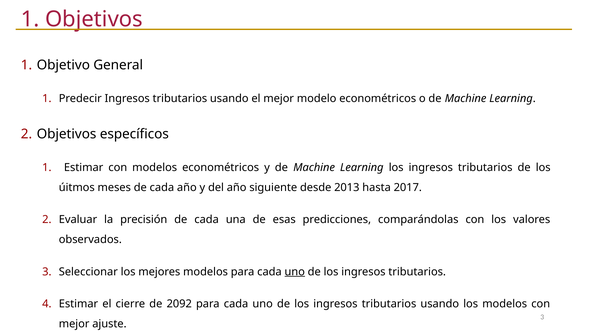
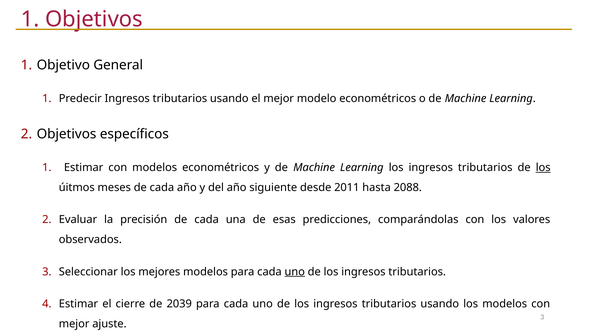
los at (543, 167) underline: none -> present
2013: 2013 -> 2011
2017: 2017 -> 2088
2092: 2092 -> 2039
